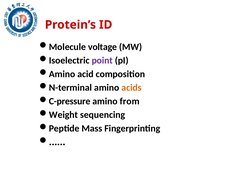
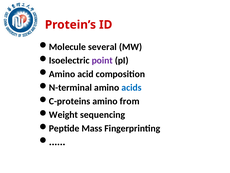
voltage: voltage -> several
acids colour: orange -> blue
C-pressure: C-pressure -> C-proteins
